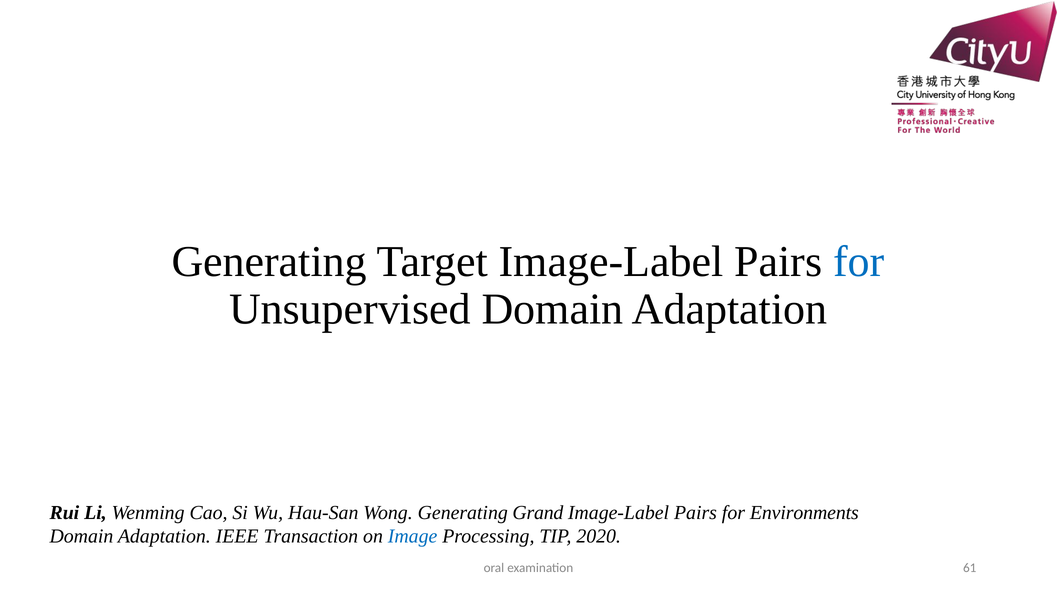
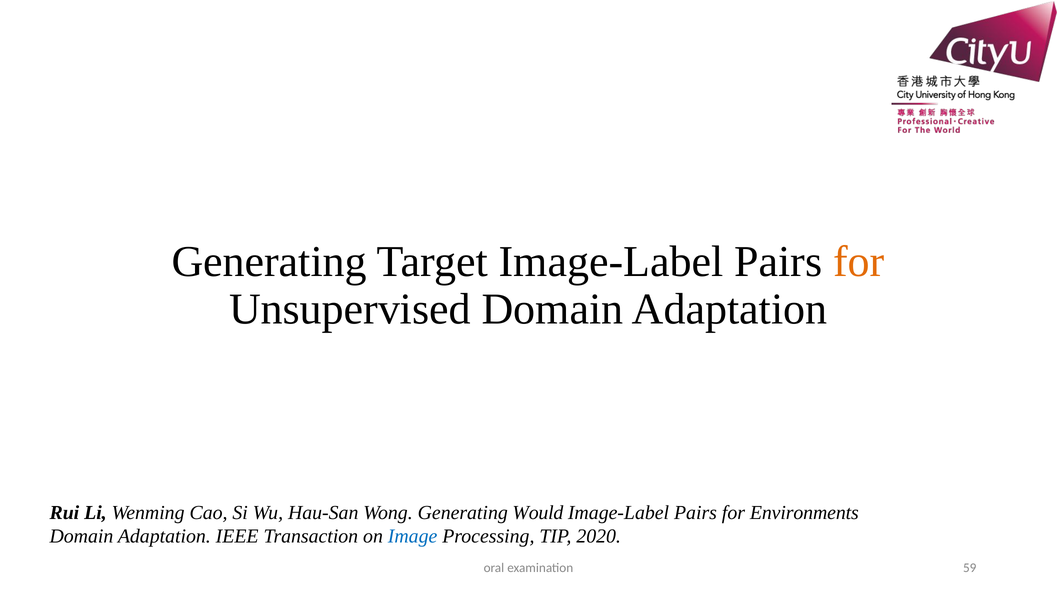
for at (859, 262) colour: blue -> orange
Grand: Grand -> Would
61: 61 -> 59
